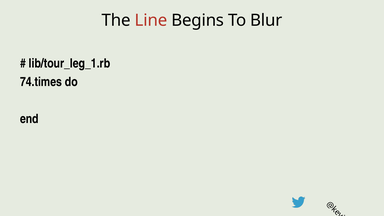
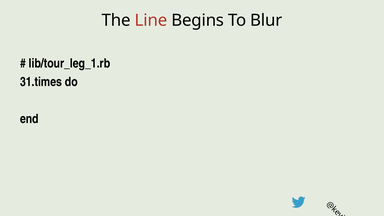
74.times: 74.times -> 31.times
